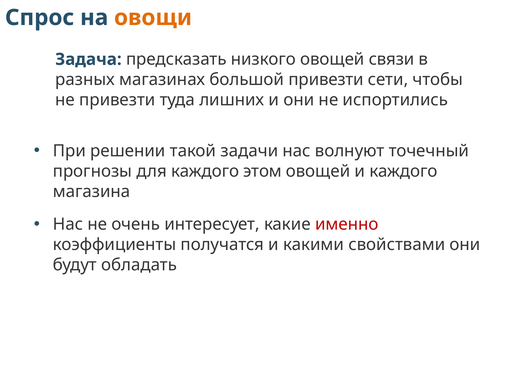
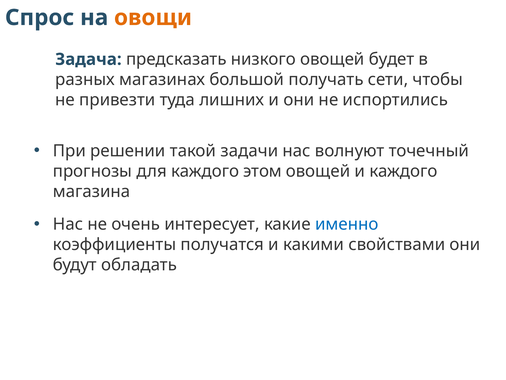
связи: связи -> будет
большой привезти: привезти -> получать
именно colour: red -> blue
